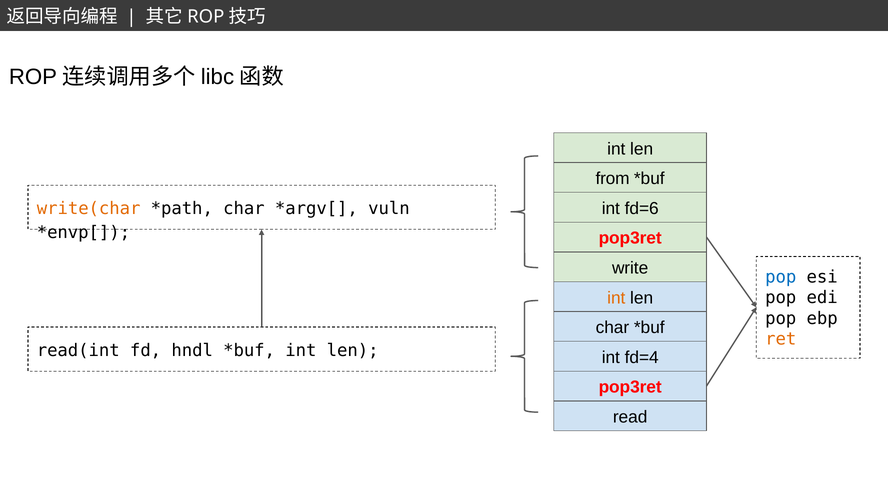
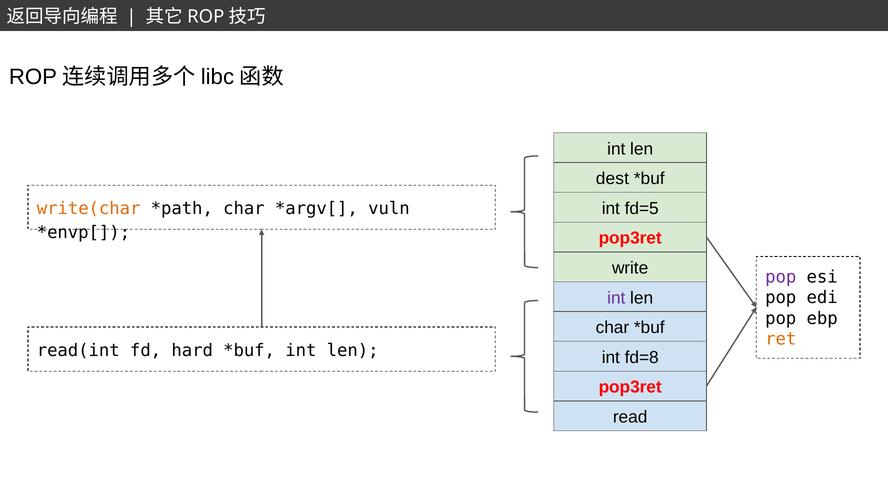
from: from -> dest
fd=6: fd=6 -> fd=5
pop at (781, 277) colour: blue -> purple
int at (616, 298) colour: orange -> purple
hndl: hndl -> hard
fd=4: fd=4 -> fd=8
